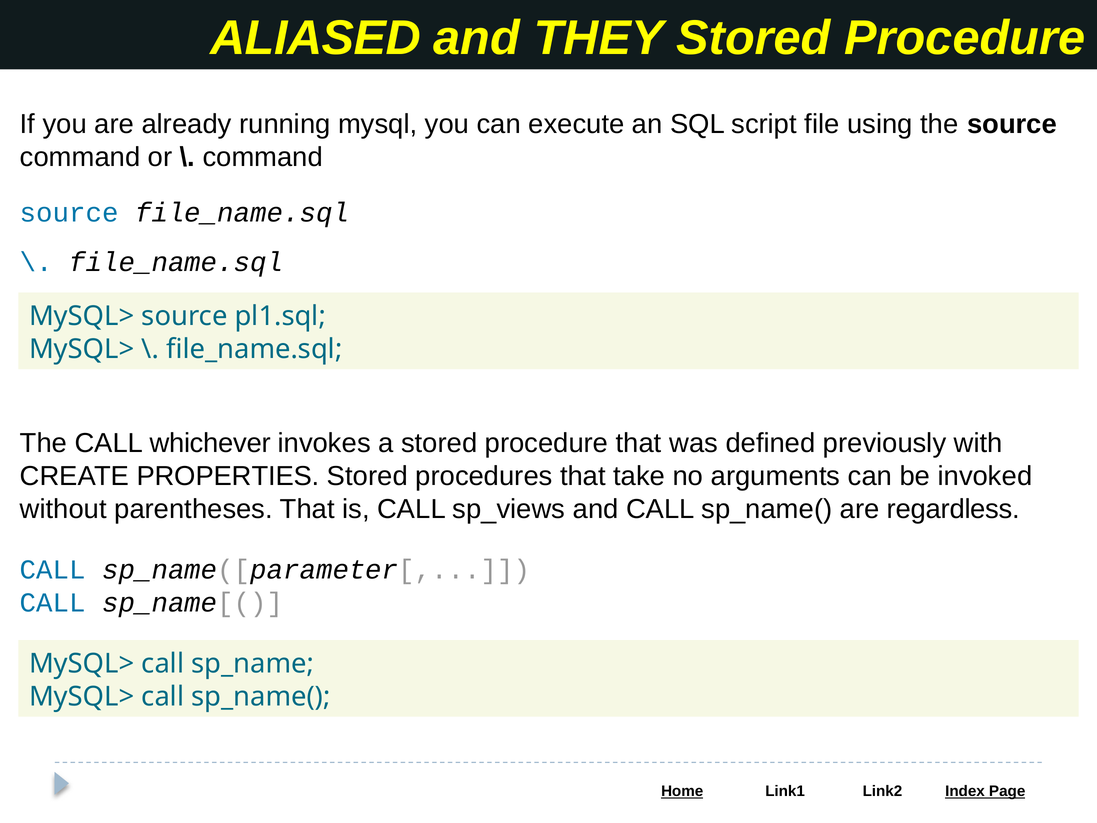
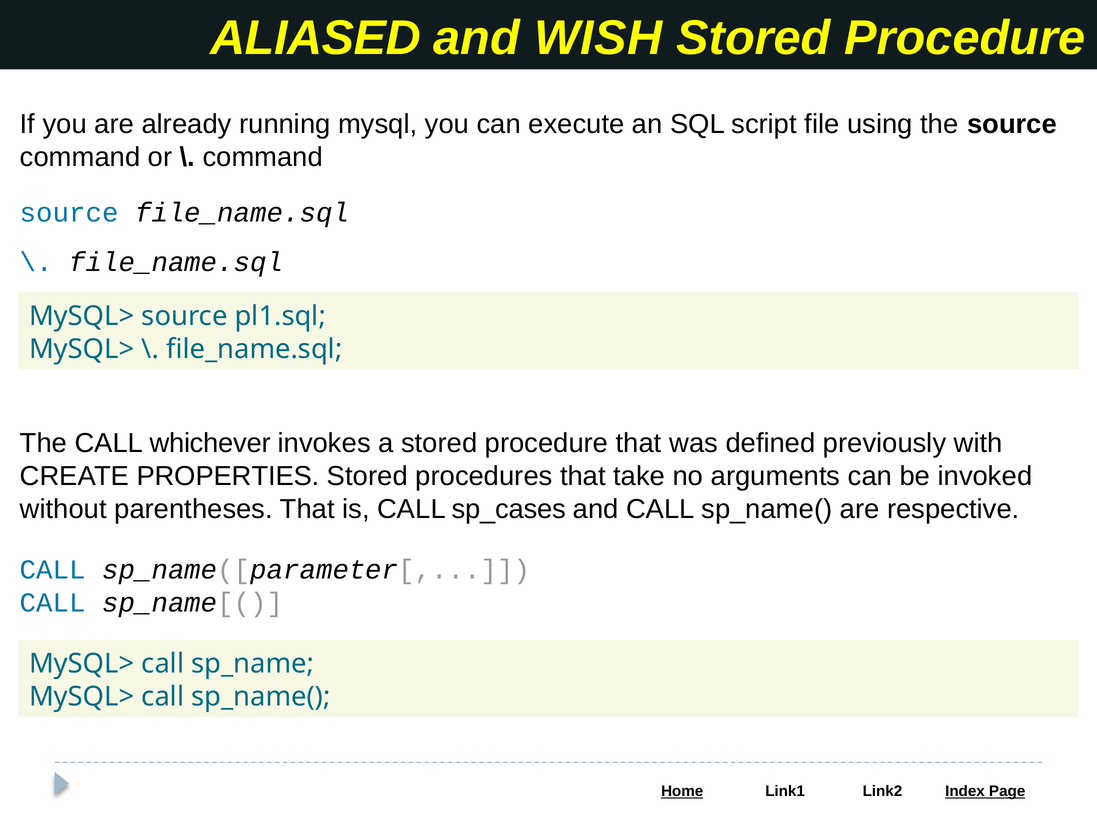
THEY: THEY -> WISH
sp_views: sp_views -> sp_cases
regardless: regardless -> respective
